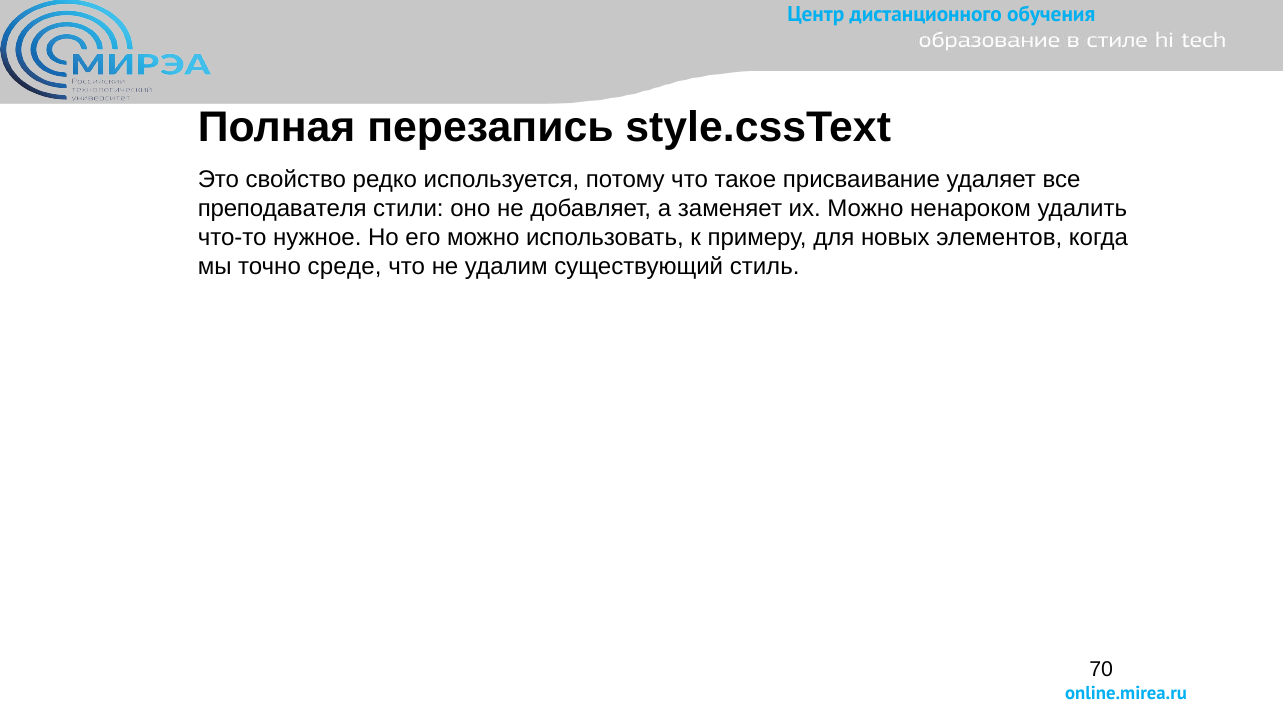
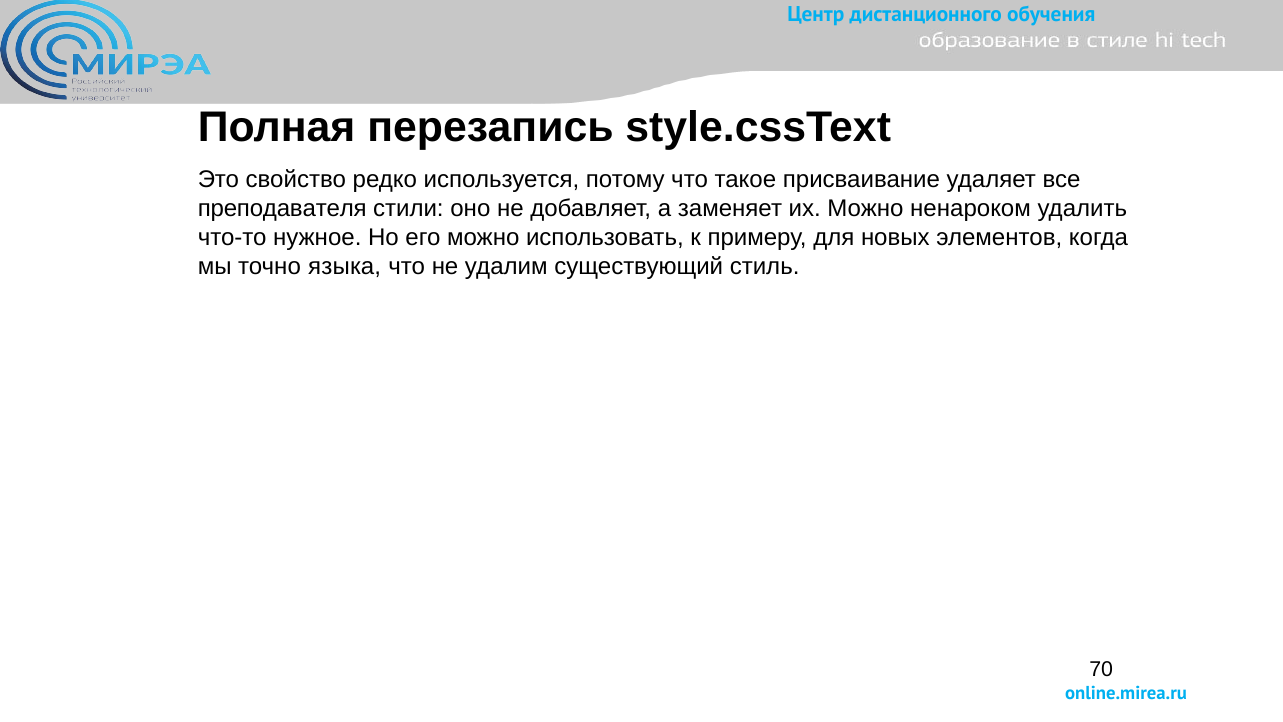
среде: среде -> языка
